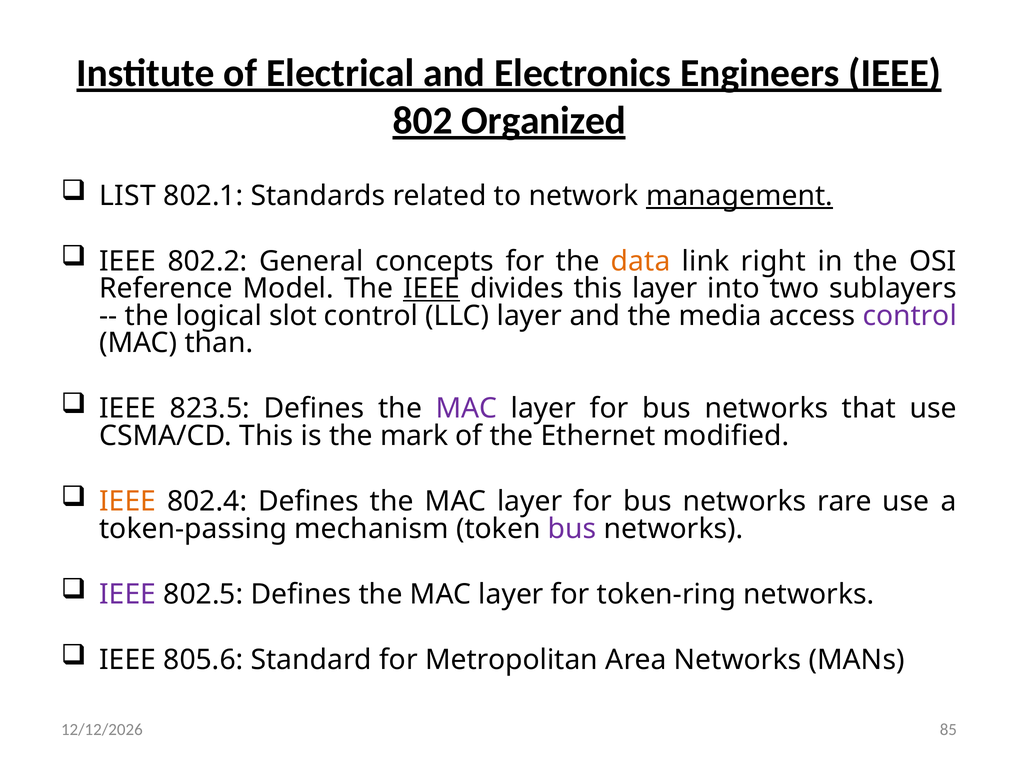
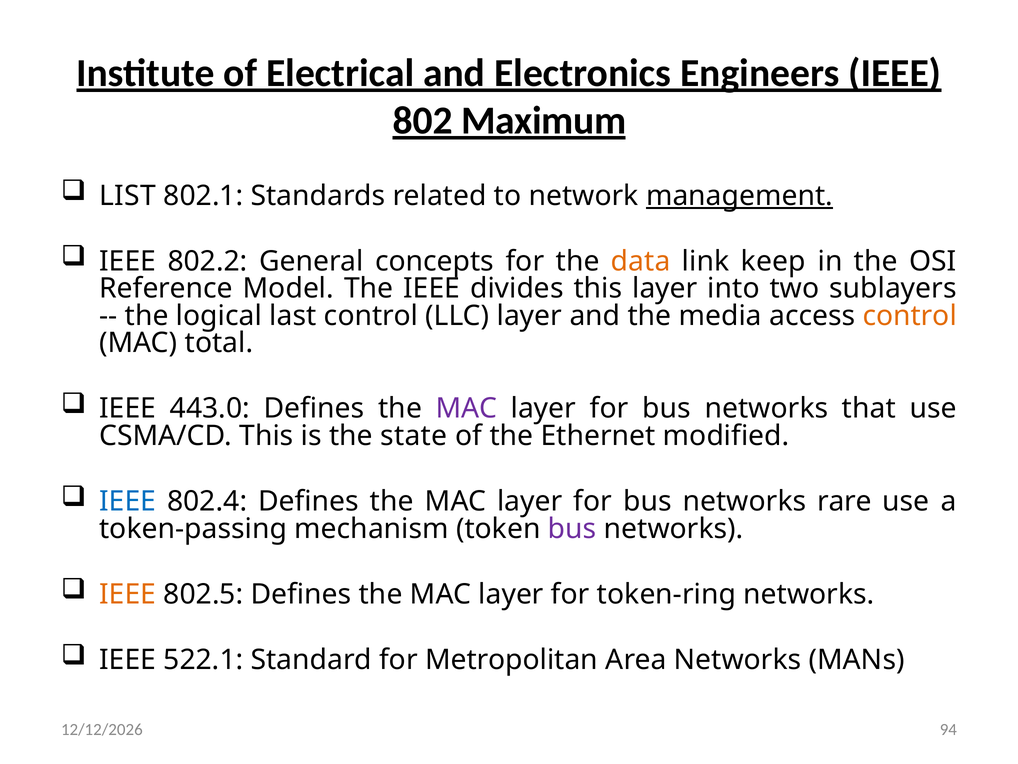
Organized: Organized -> Maximum
right: right -> keep
IEEE at (432, 288) underline: present -> none
slot: slot -> last
control at (910, 316) colour: purple -> orange
than: than -> total
823.5: 823.5 -> 443.0
mark: mark -> state
IEEE at (128, 501) colour: orange -> blue
IEEE at (128, 594) colour: purple -> orange
805.6: 805.6 -> 522.1
85: 85 -> 94
